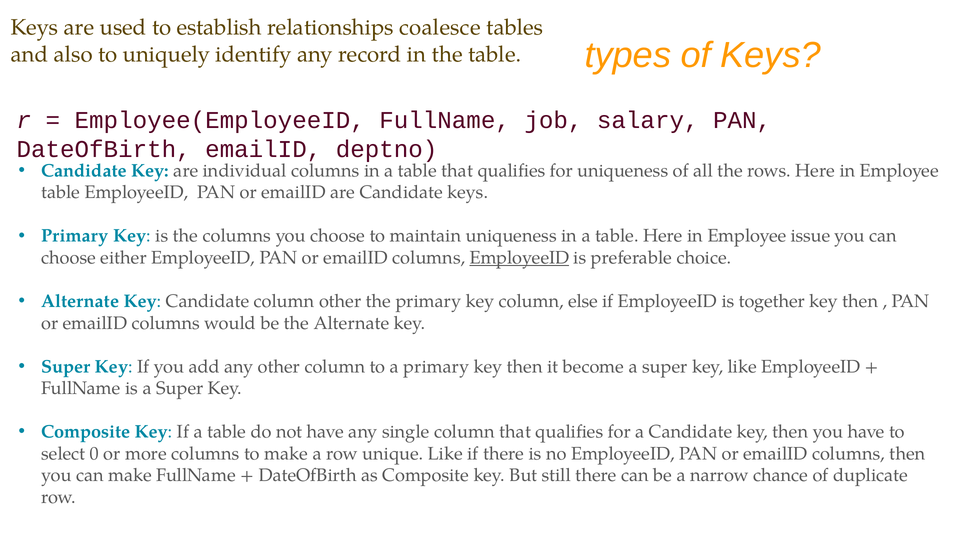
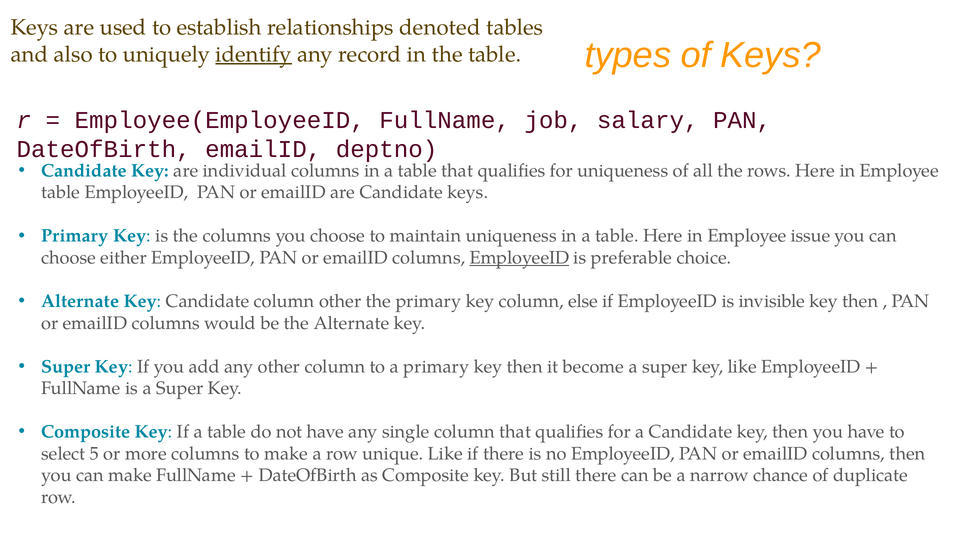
coalesce: coalesce -> denoted
identify underline: none -> present
together: together -> invisible
0: 0 -> 5
